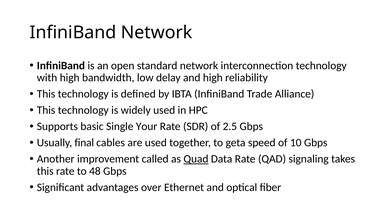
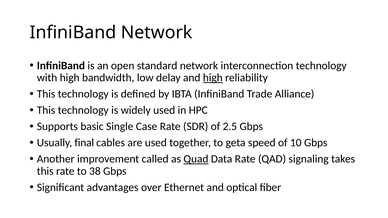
high at (213, 78) underline: none -> present
Your: Your -> Case
48: 48 -> 38
